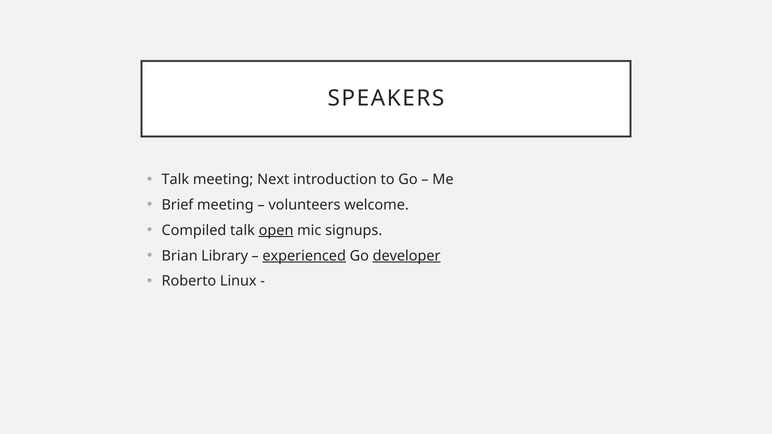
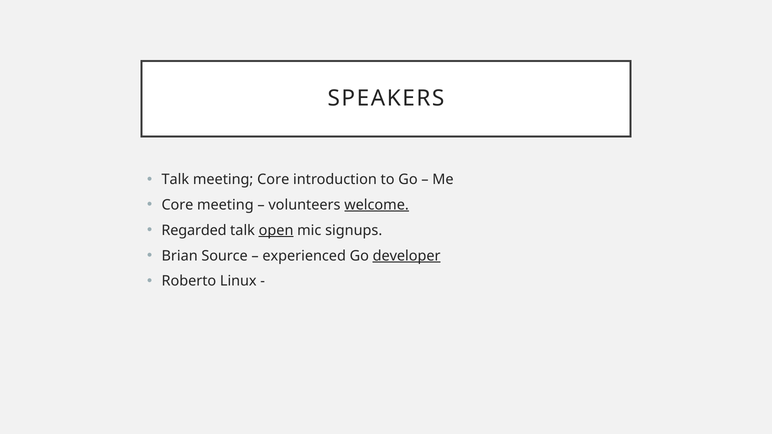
meeting Next: Next -> Core
Brief at (177, 205): Brief -> Core
welcome underline: none -> present
Compiled: Compiled -> Regarded
Library: Library -> Source
experienced underline: present -> none
